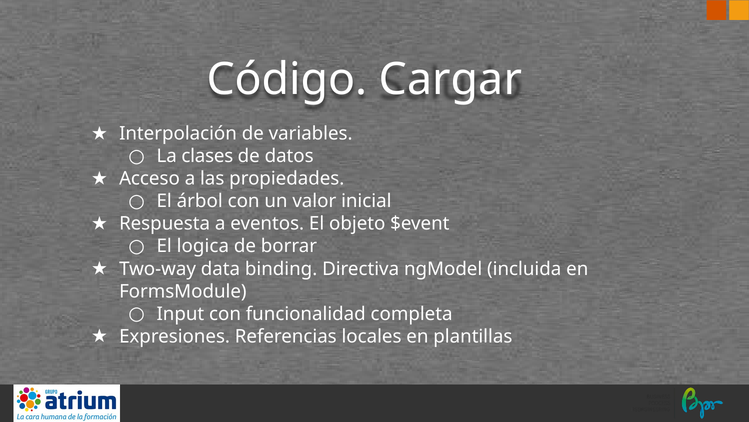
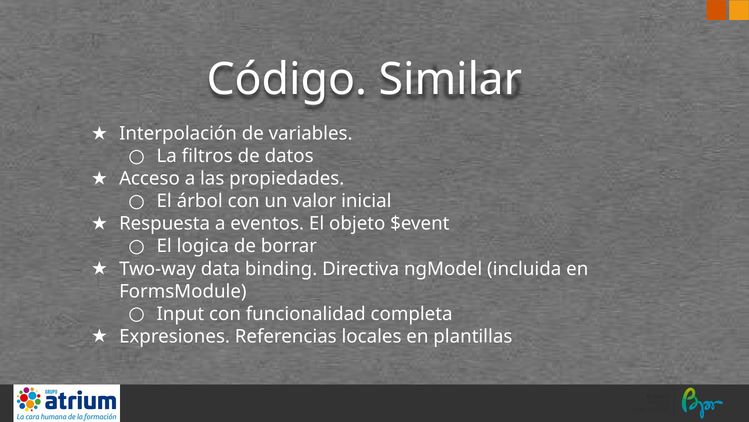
Cargar: Cargar -> Similar
clases: clases -> filtros
